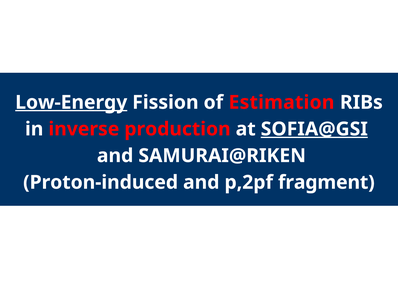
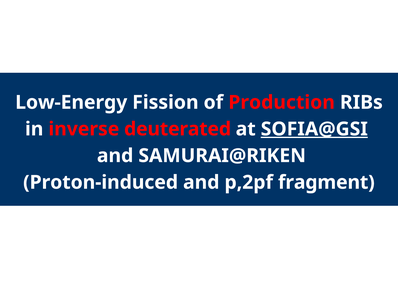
Low-Energy underline: present -> none
Estimation: Estimation -> Production
production: production -> deuterated
